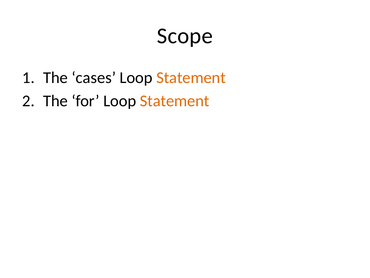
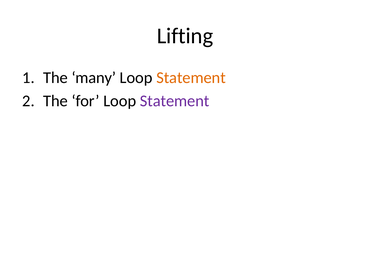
Scope: Scope -> Lifting
cases: cases -> many
Statement at (175, 101) colour: orange -> purple
